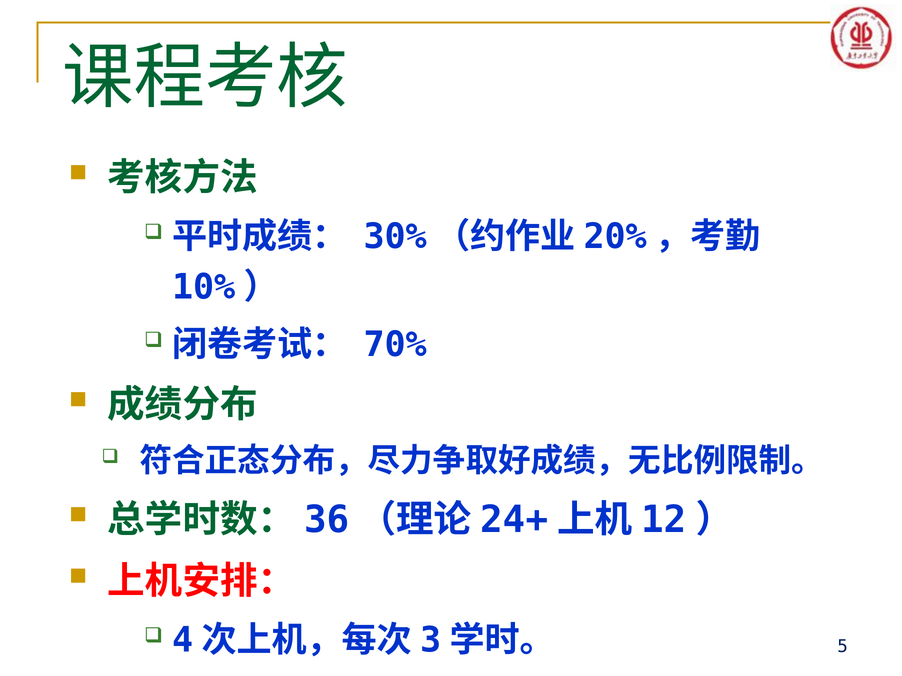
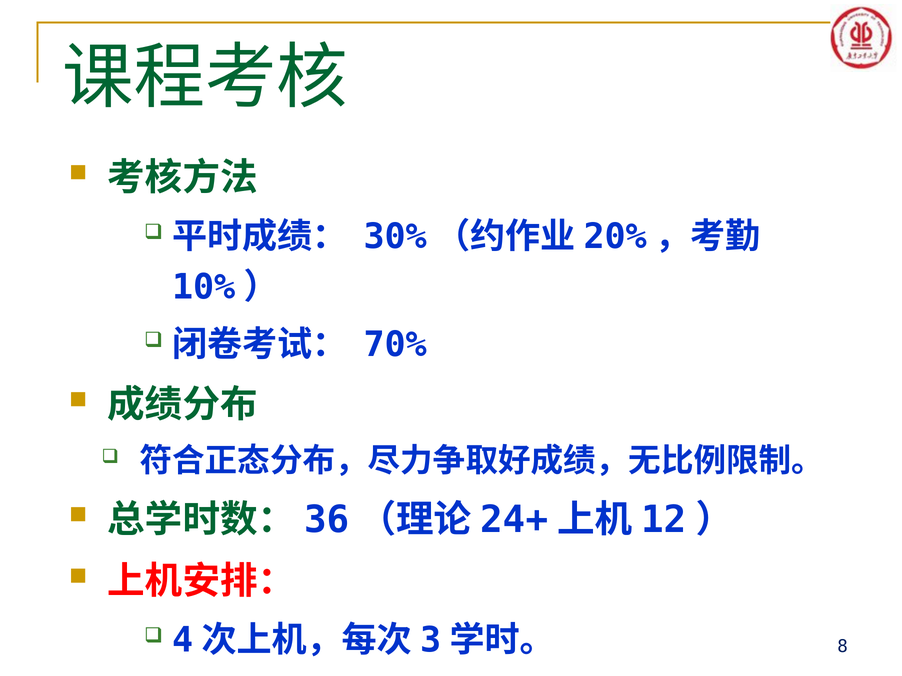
5: 5 -> 8
